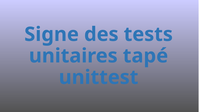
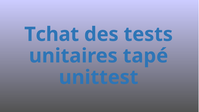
Signe: Signe -> Tchat
